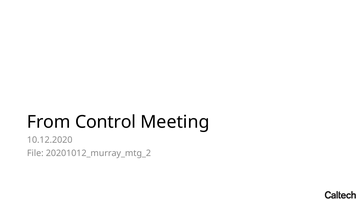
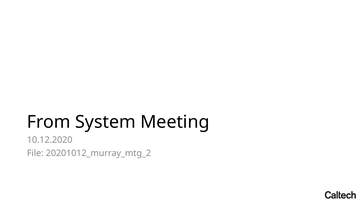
Control: Control -> System
